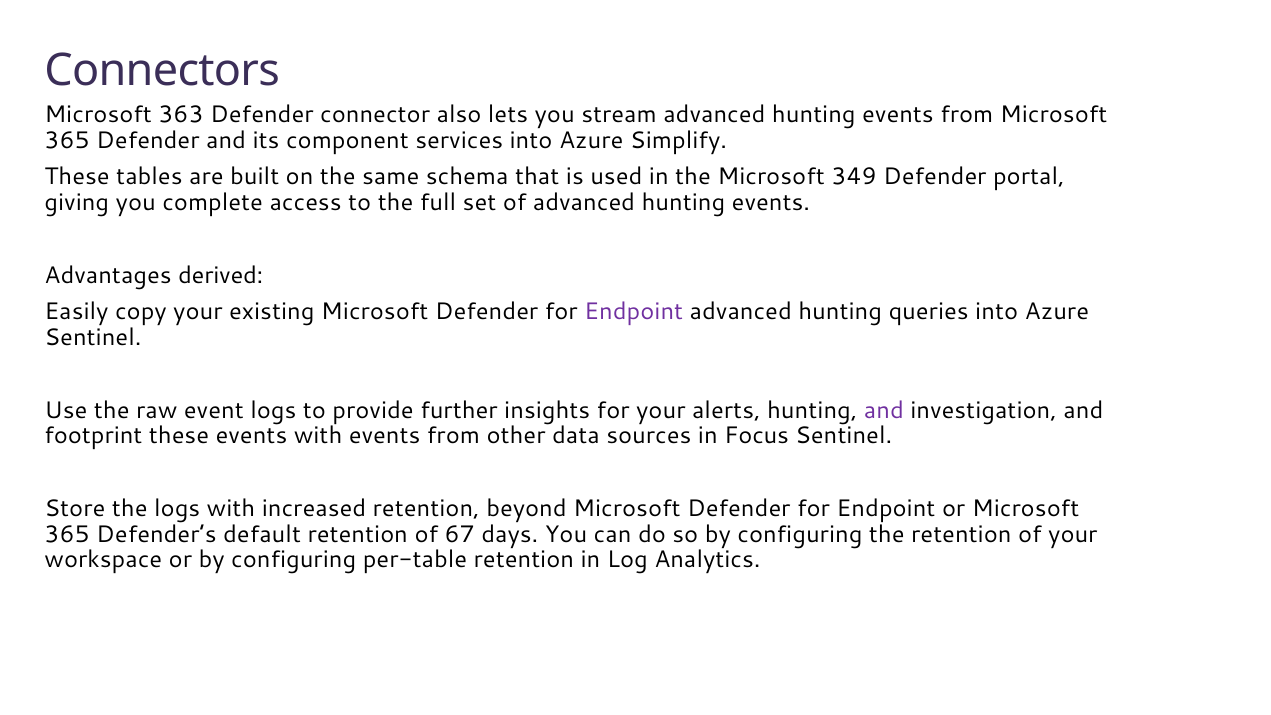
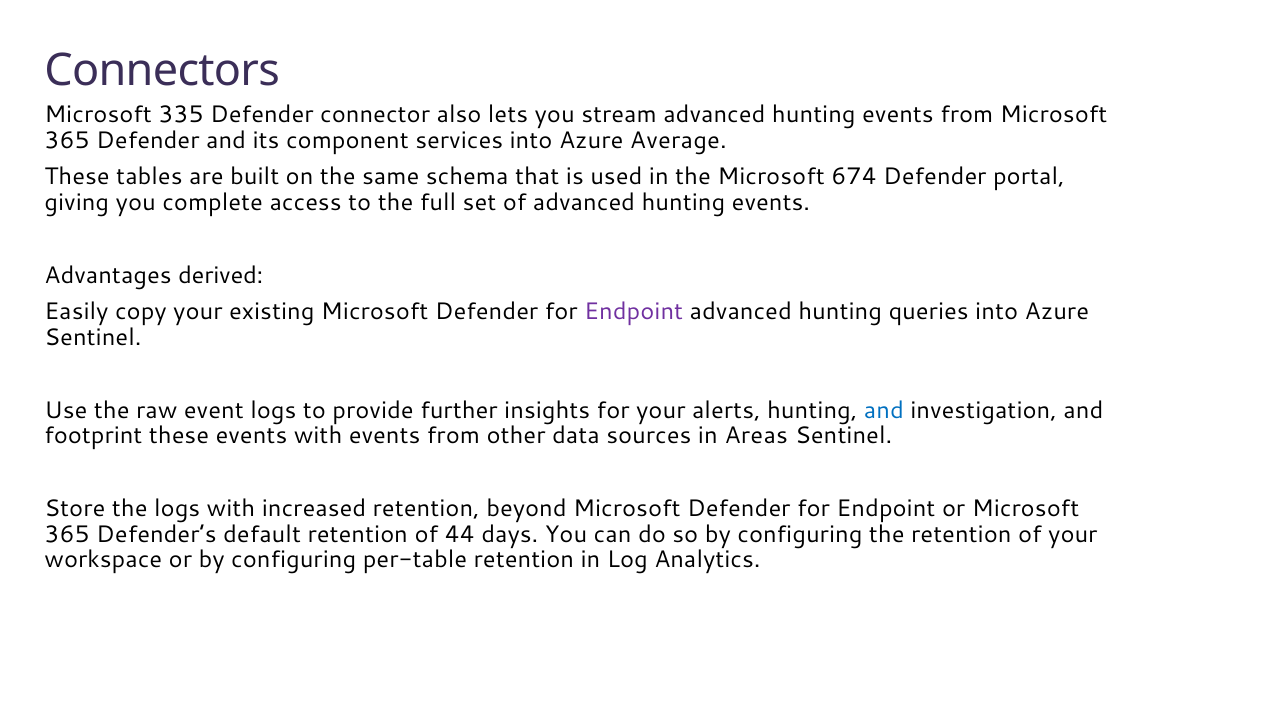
363: 363 -> 335
Simplify: Simplify -> Average
349: 349 -> 674
and at (884, 410) colour: purple -> blue
Focus: Focus -> Areas
67: 67 -> 44
